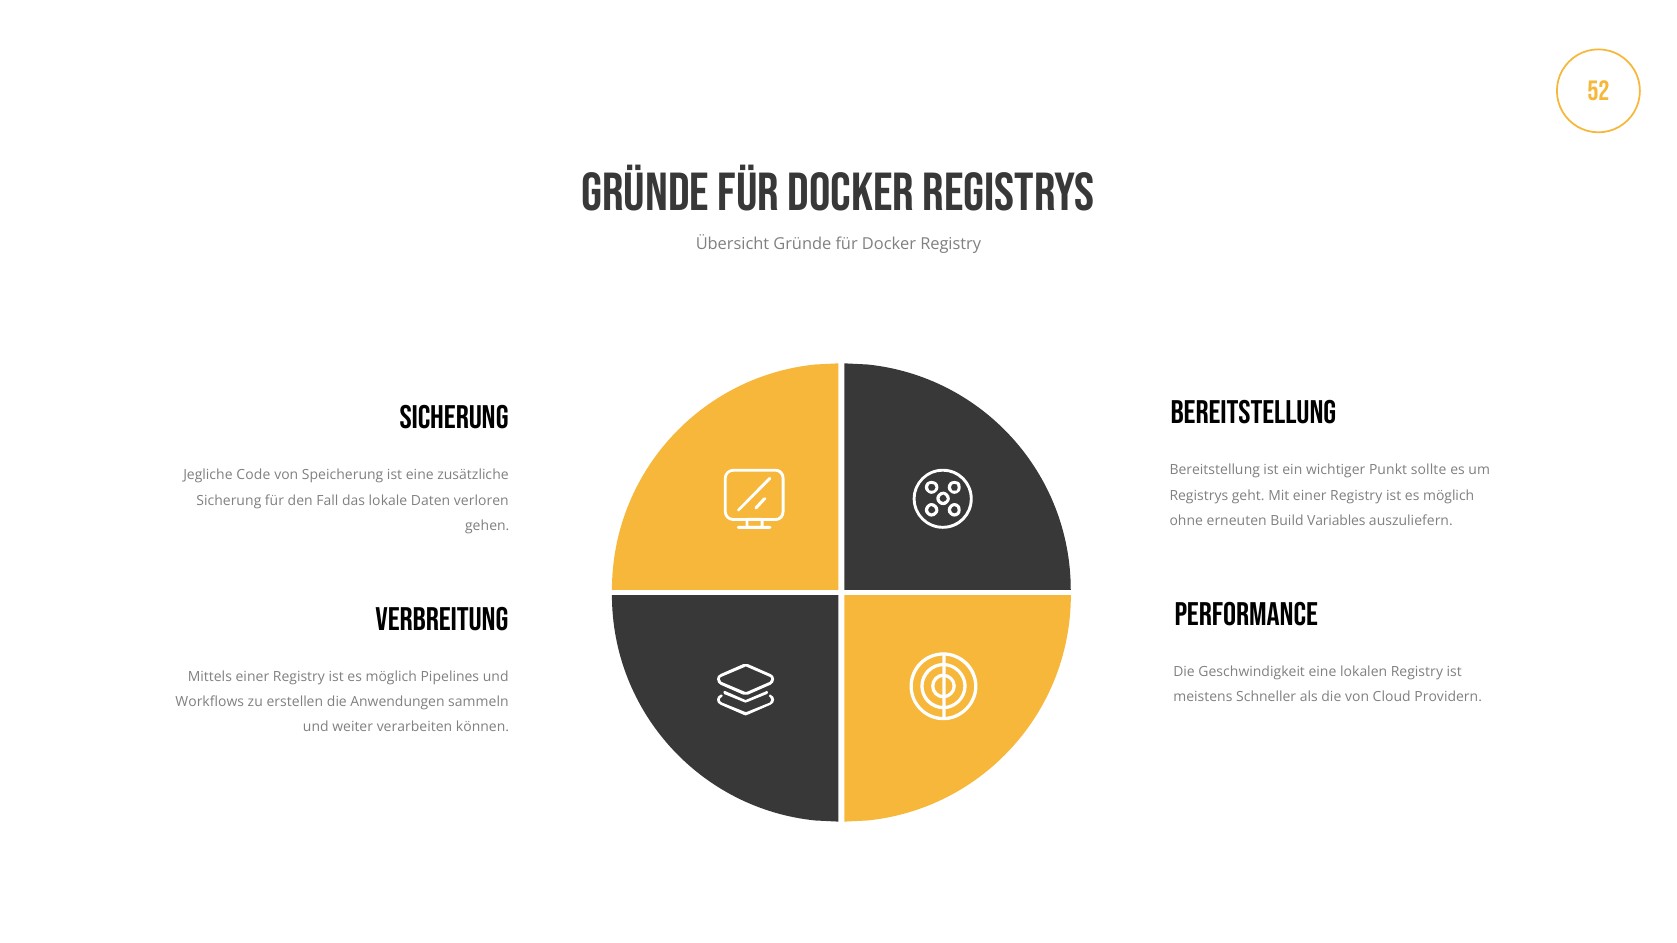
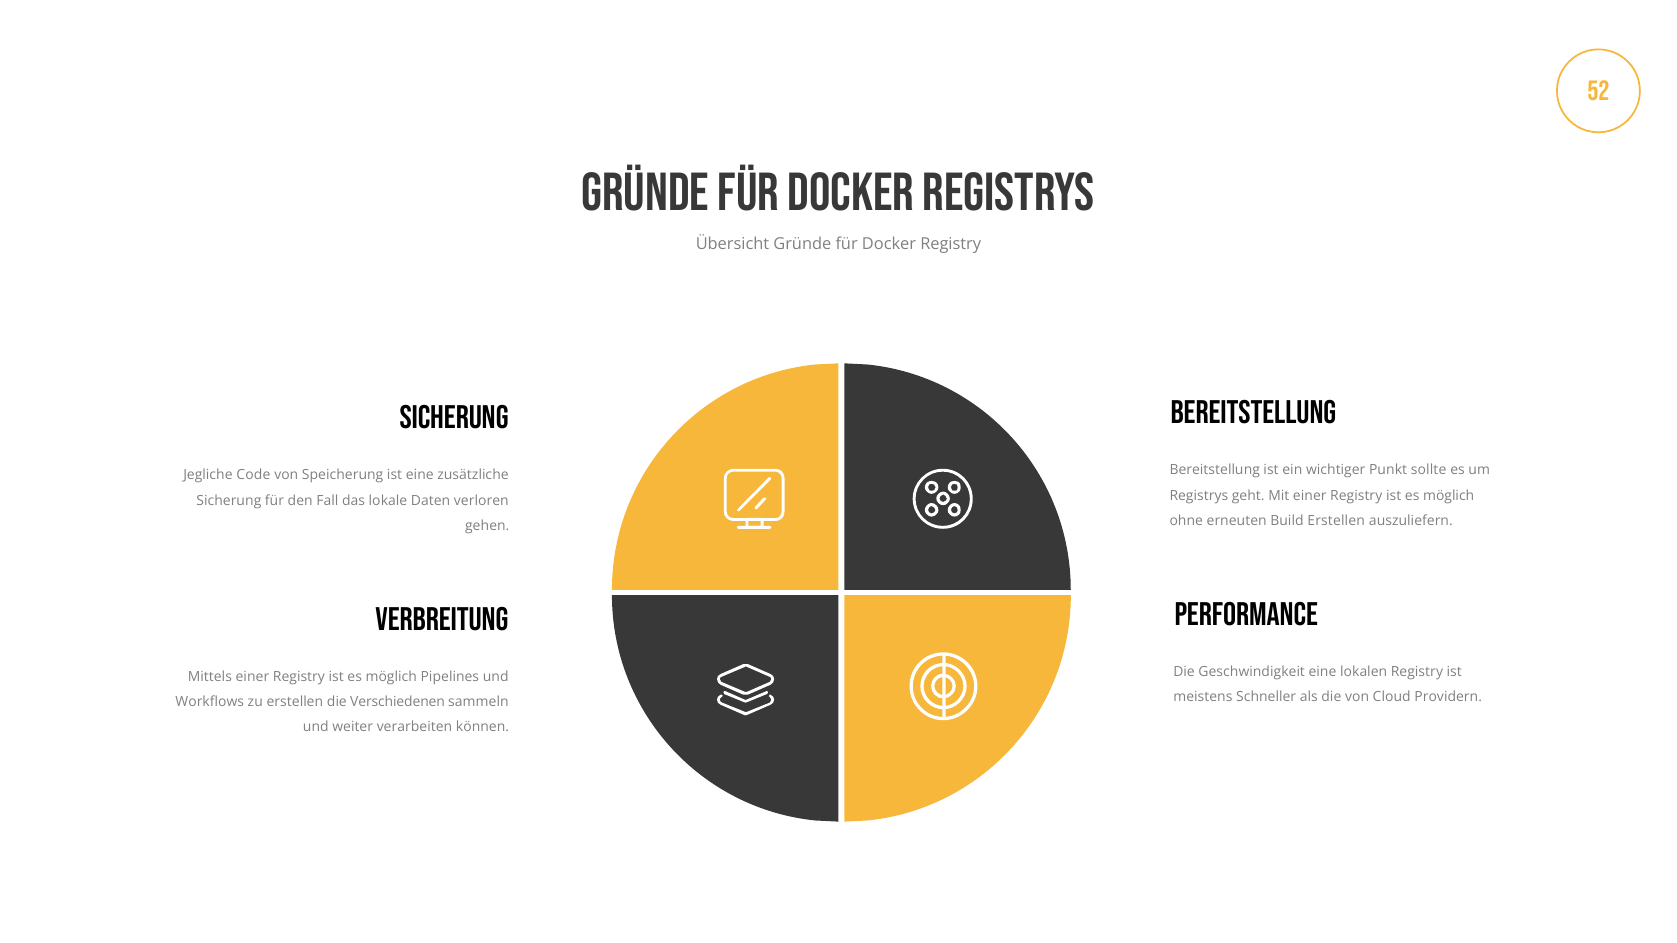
Build Variables: Variables -> Erstellen
Anwendungen: Anwendungen -> Verschiedenen
